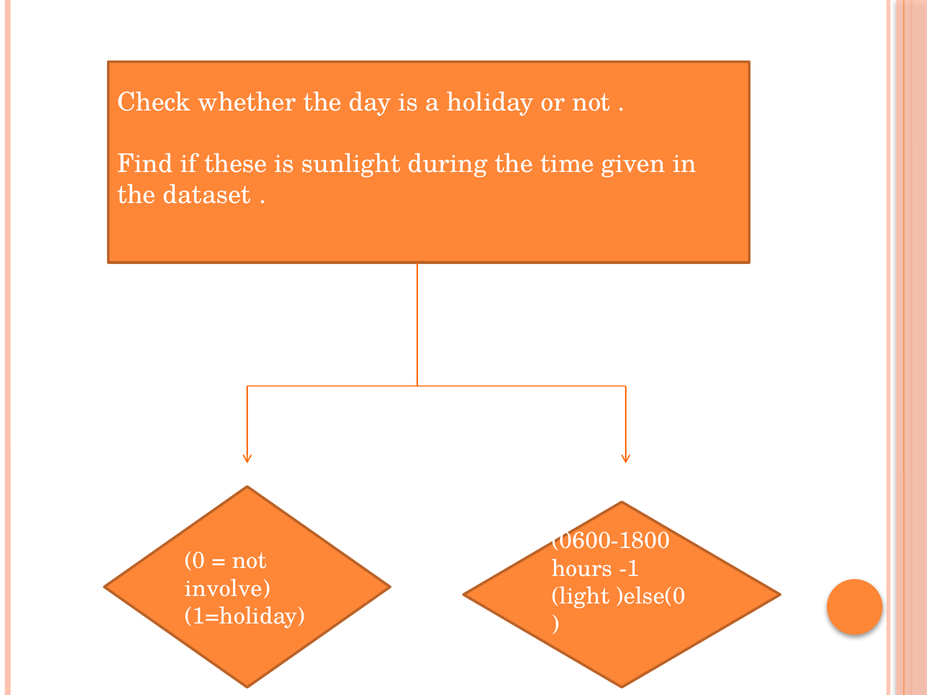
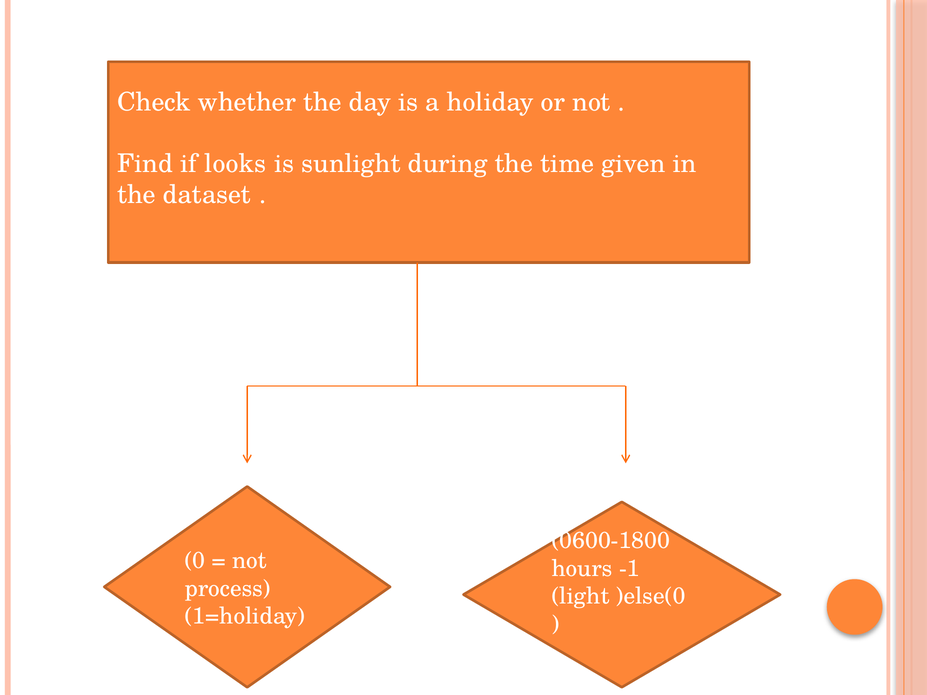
these: these -> looks
involve: involve -> process
